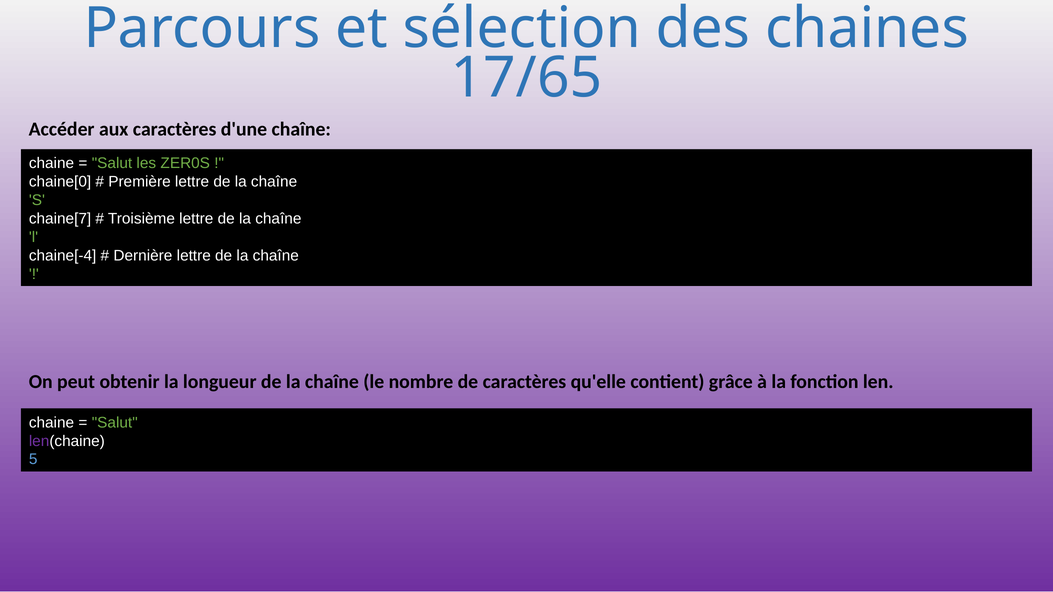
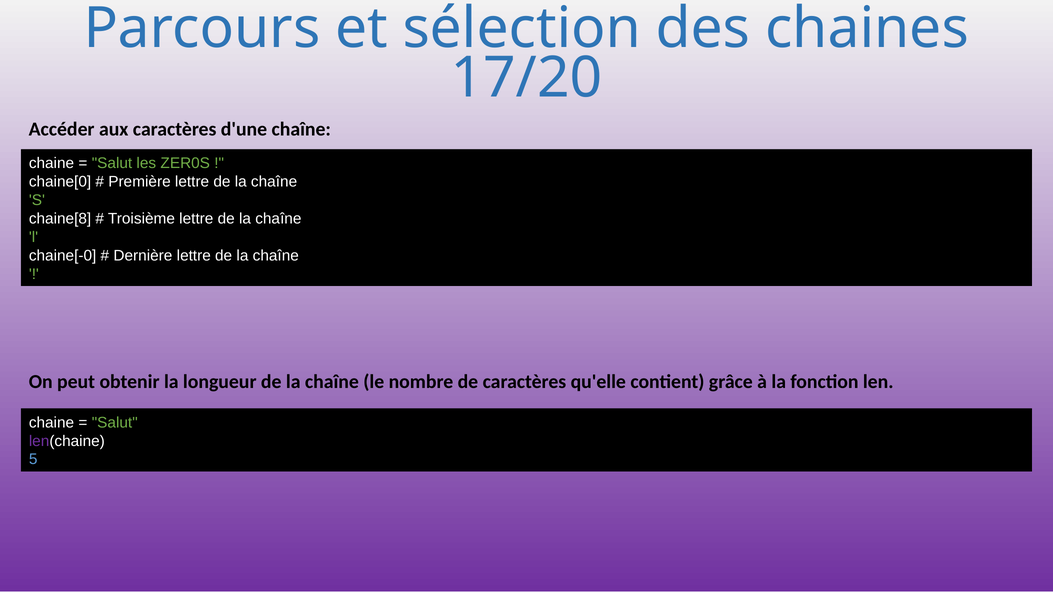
17/65: 17/65 -> 17/20
chaine[7: chaine[7 -> chaine[8
chaine[-4: chaine[-4 -> chaine[-0
